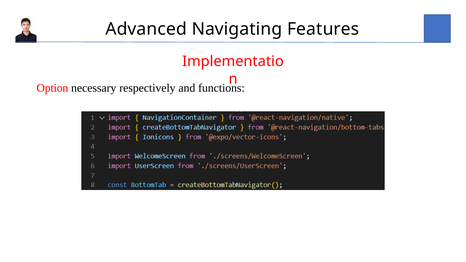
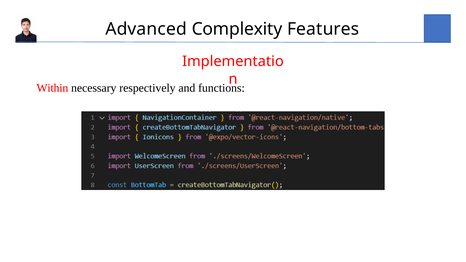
Navigating: Navigating -> Complexity
Option: Option -> Within
